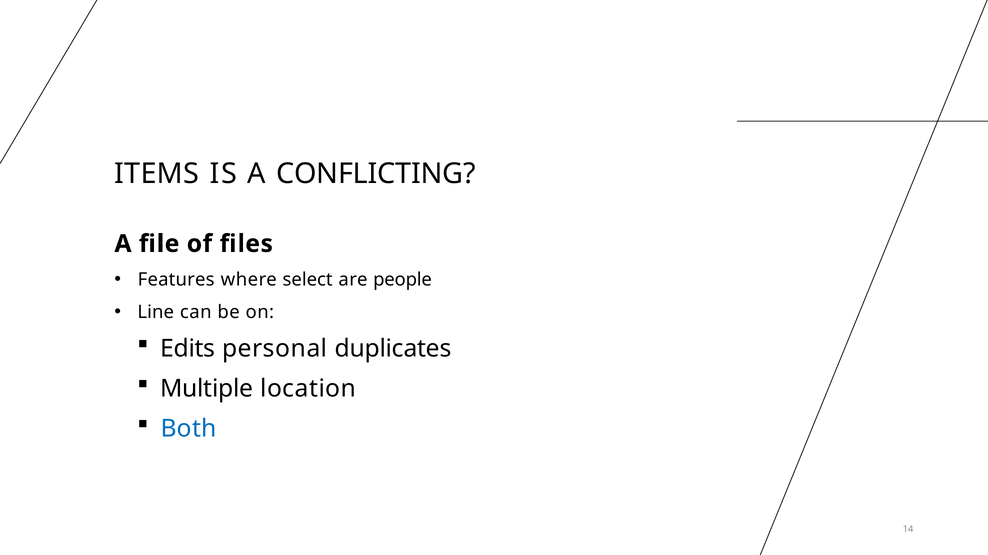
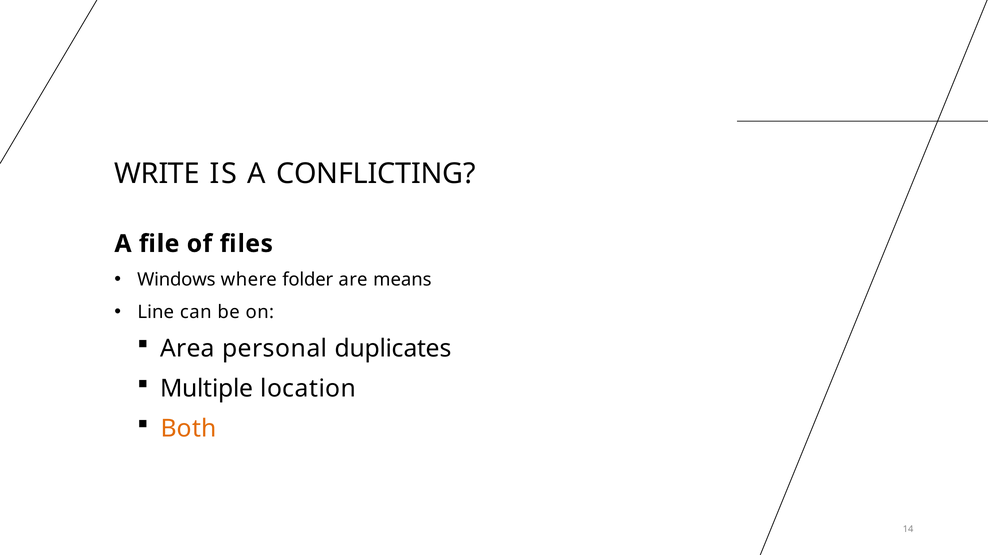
ITEMS: ITEMS -> WRITE
Features: Features -> Windows
select: select -> folder
people: people -> means
Edits: Edits -> Area
Both colour: blue -> orange
